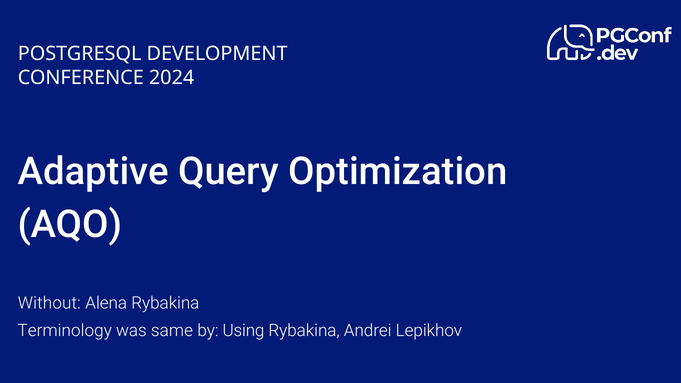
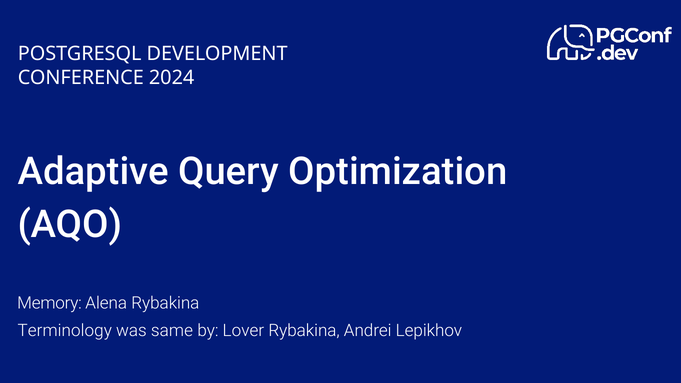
Without: Without -> Memory
Using: Using -> Lover
